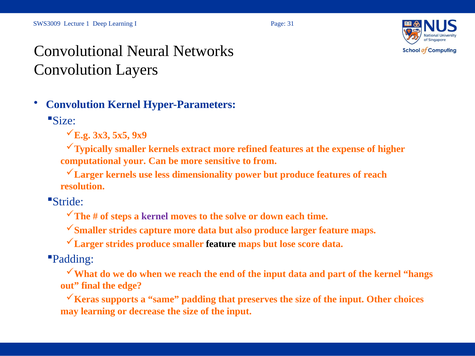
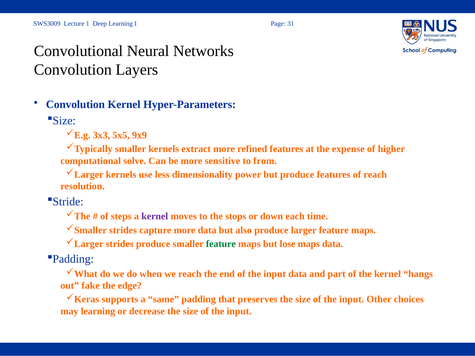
your: your -> solve
solve: solve -> stops
feature at (221, 244) colour: black -> green
lose score: score -> maps
final: final -> fake
